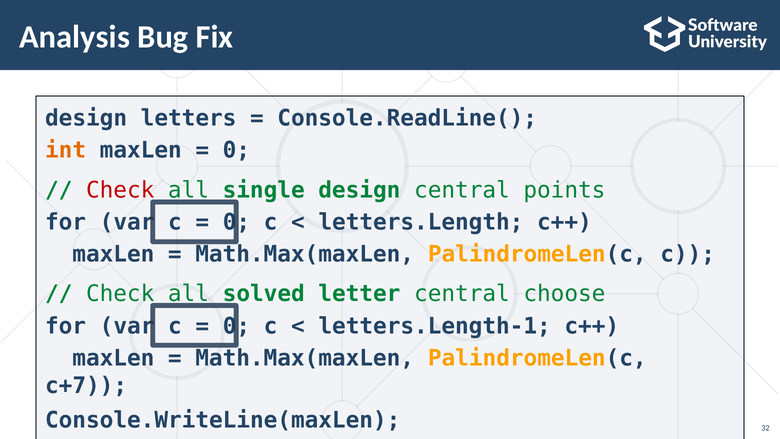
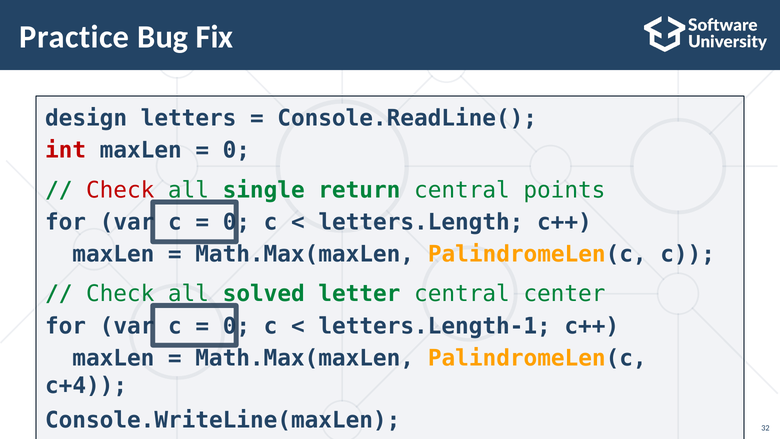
Analysis: Analysis -> Practice
int colour: orange -> red
single design: design -> return
choose: choose -> center
c+7: c+7 -> c+4
